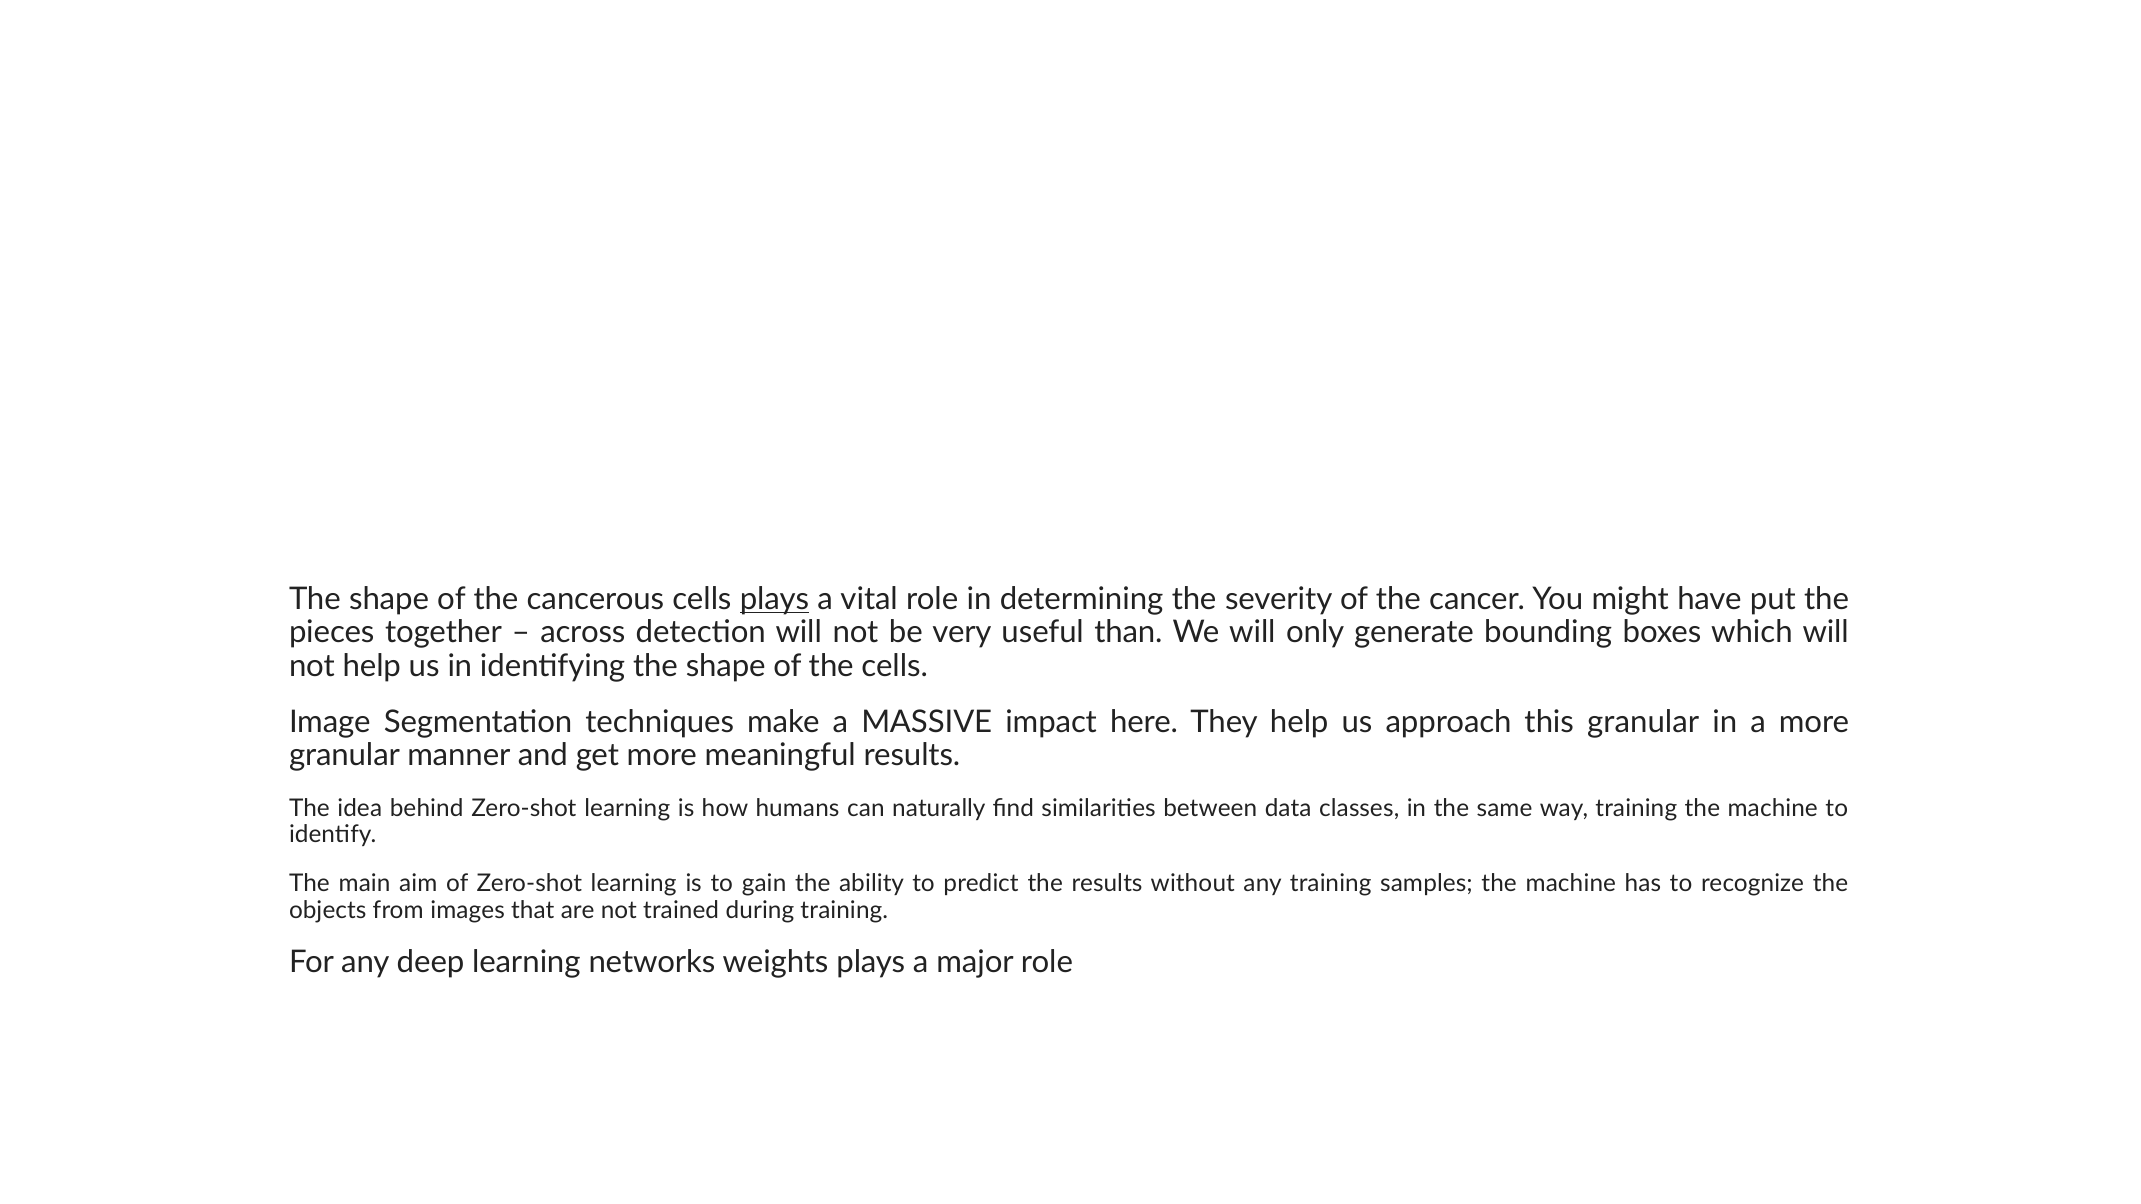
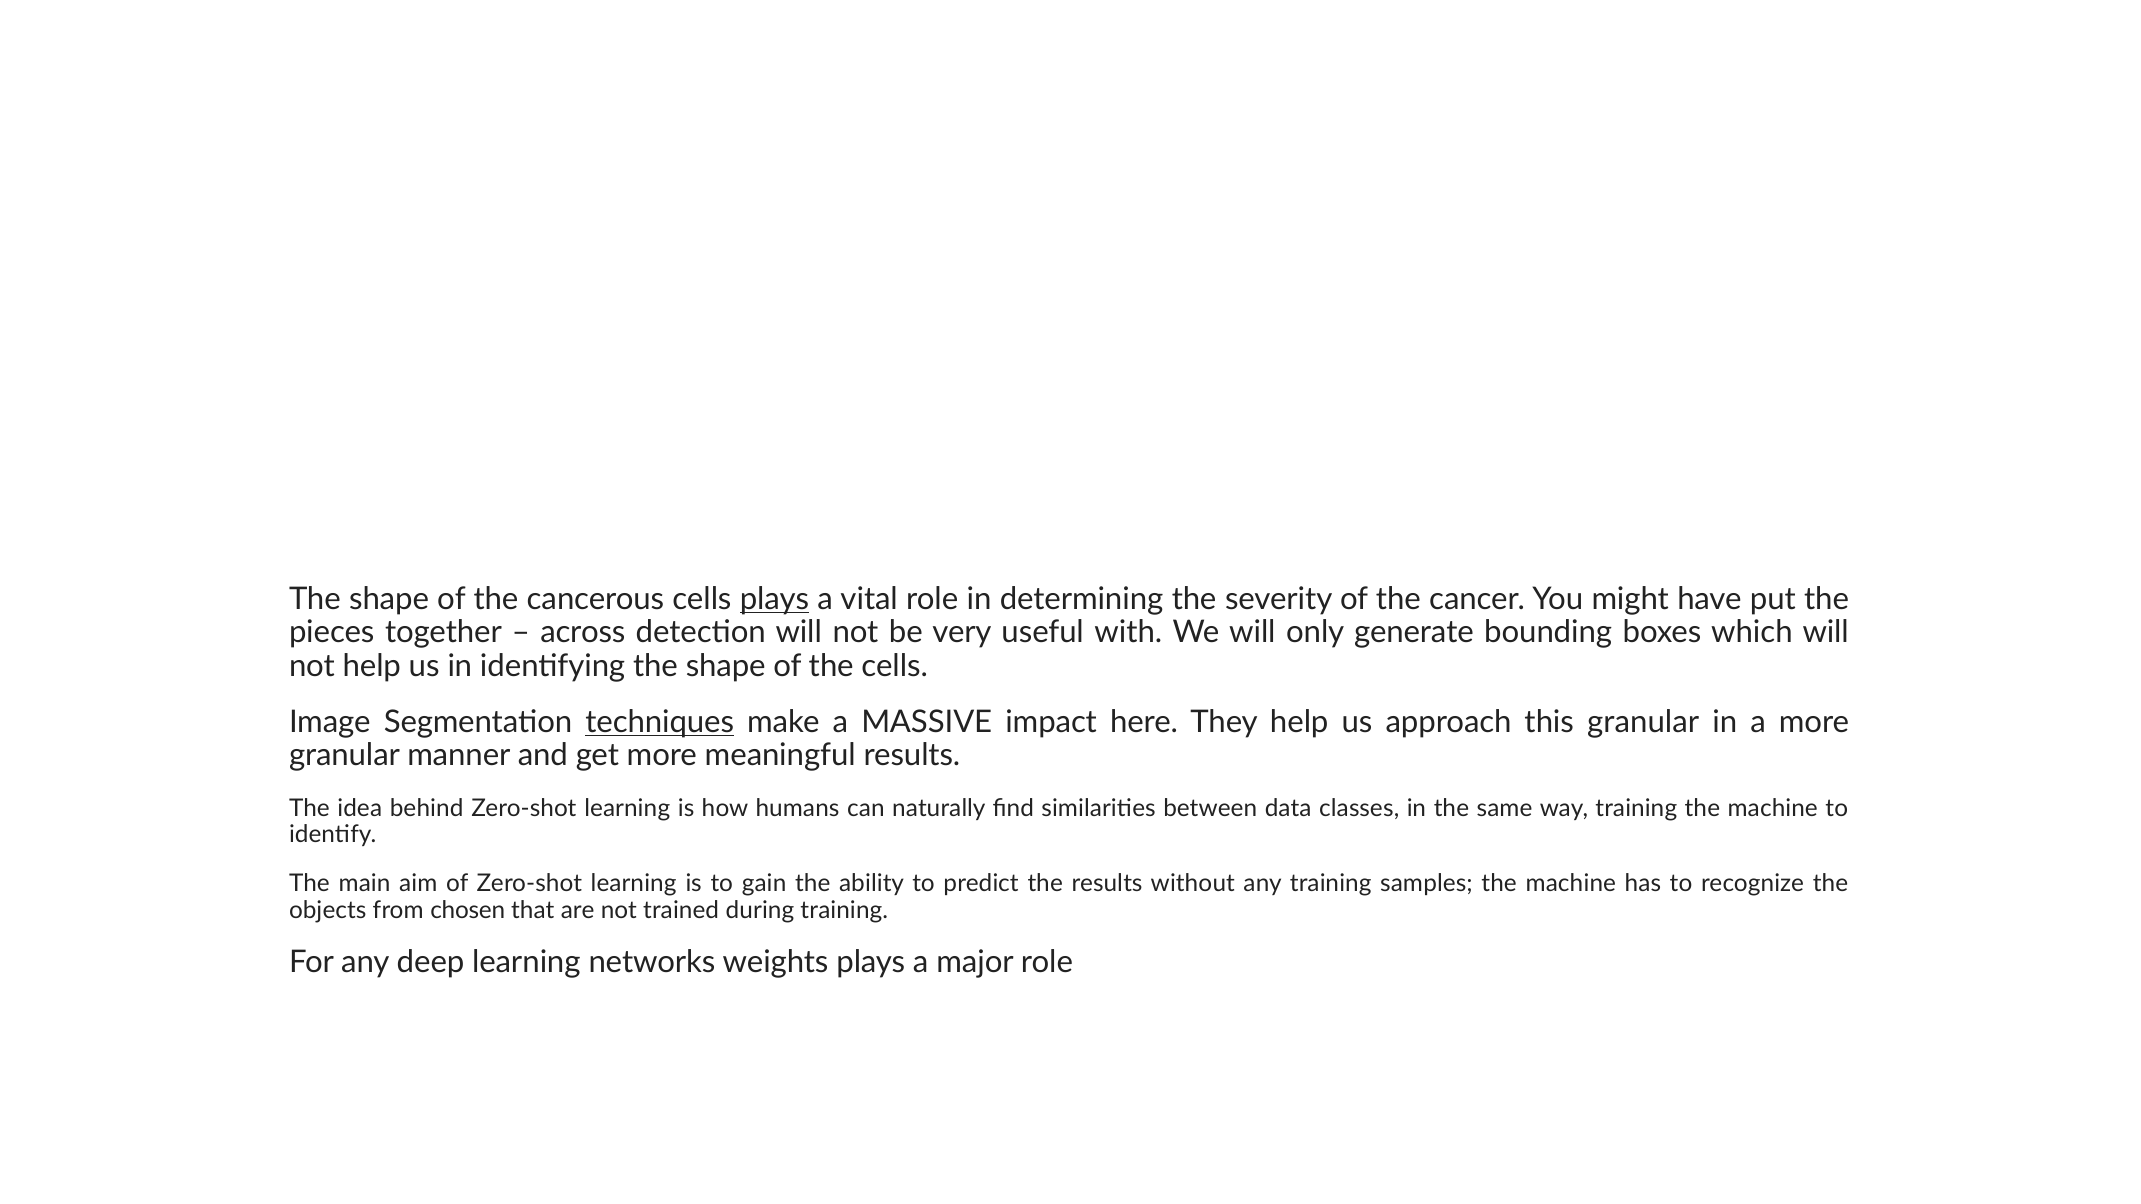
than: than -> with
techniques underline: none -> present
images: images -> chosen
